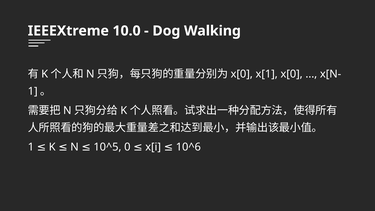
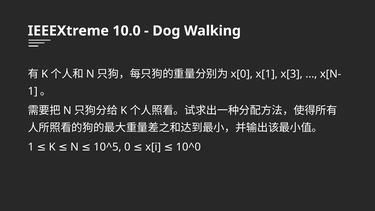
x[1 x[0: x[0 -> x[3
10^6: 10^6 -> 10^0
